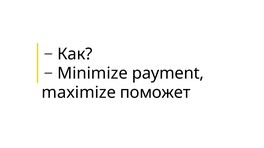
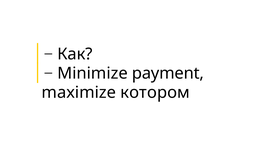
поможет: поможет -> котором
